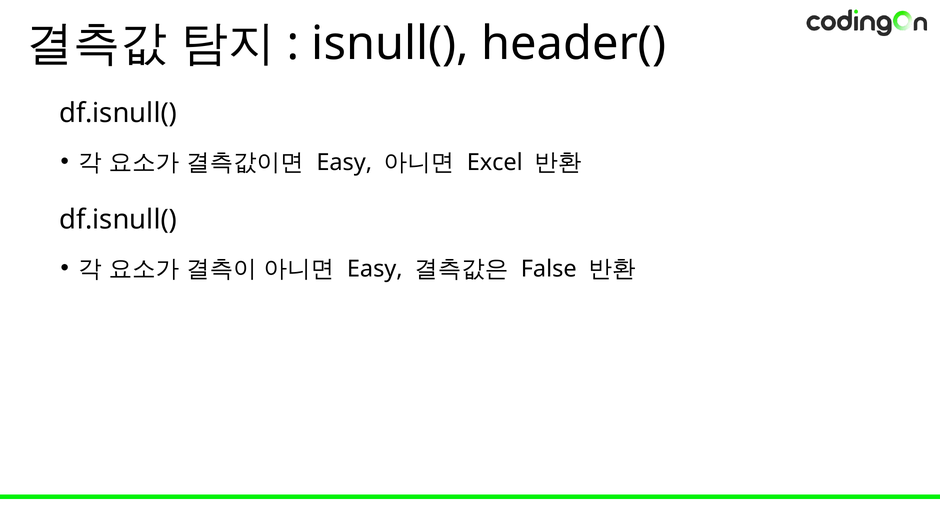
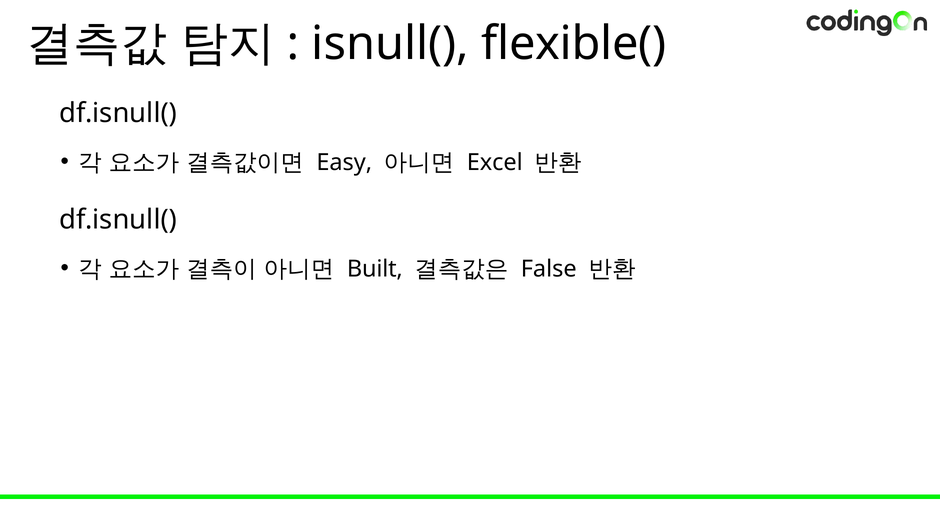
header(: header( -> flexible(
Easy at (375, 269): Easy -> Built
